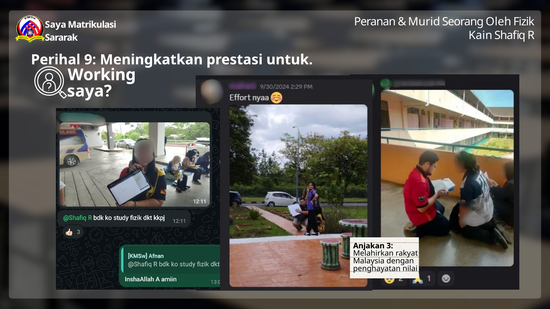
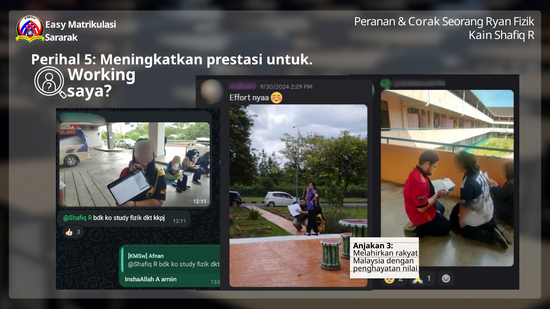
Murid: Murid -> Corak
Oleh: Oleh -> Ryan
Saya at (56, 25): Saya -> Easy
9: 9 -> 5
